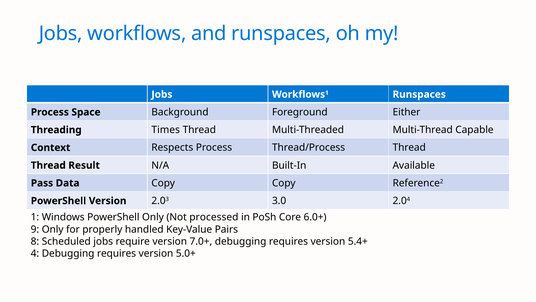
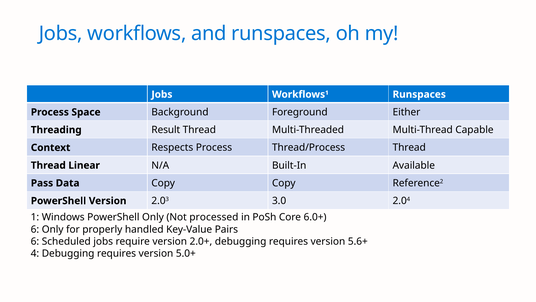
Times: Times -> Result
Result: Result -> Linear
9 at (35, 229): 9 -> 6
8 at (35, 241): 8 -> 6
7.0+: 7.0+ -> 2.0+
5.4+: 5.4+ -> 5.6+
